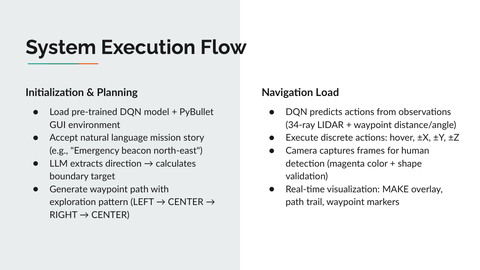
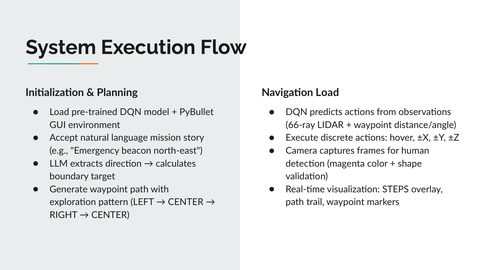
34-ray: 34-ray -> 66-ray
MAKE: MAKE -> STEPS
